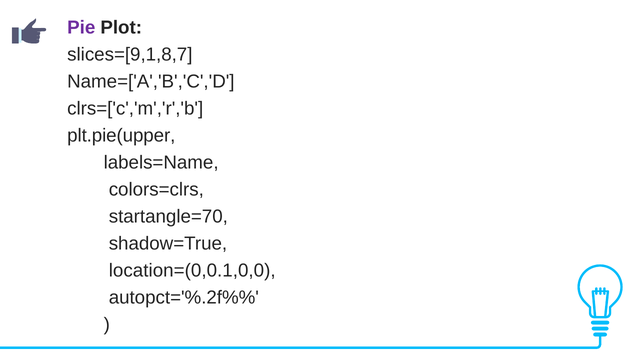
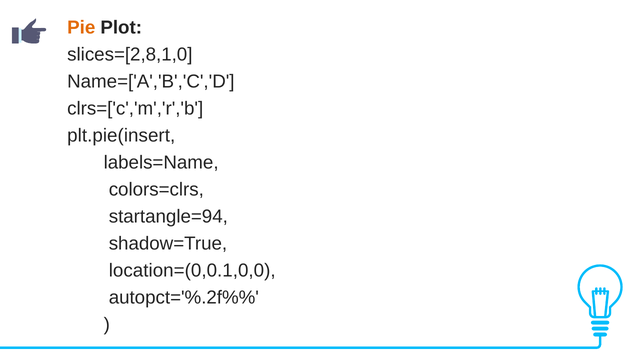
Pie colour: purple -> orange
slices=[9,1,8,7: slices=[9,1,8,7 -> slices=[2,8,1,0
plt.pie(upper: plt.pie(upper -> plt.pie(insert
startangle=70: startangle=70 -> startangle=94
